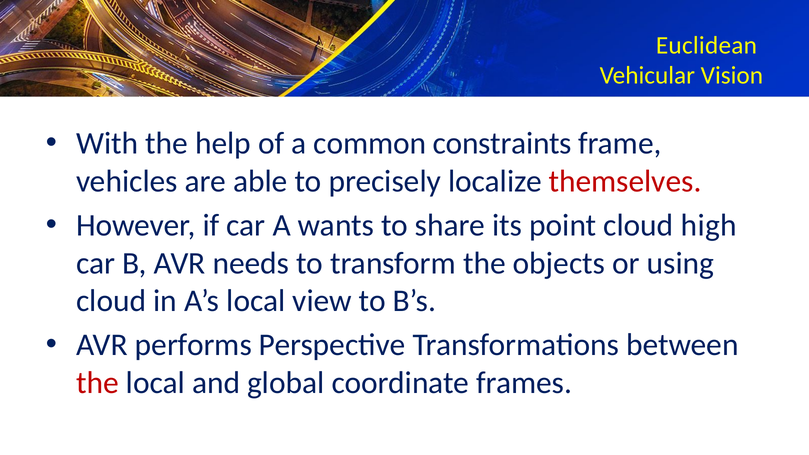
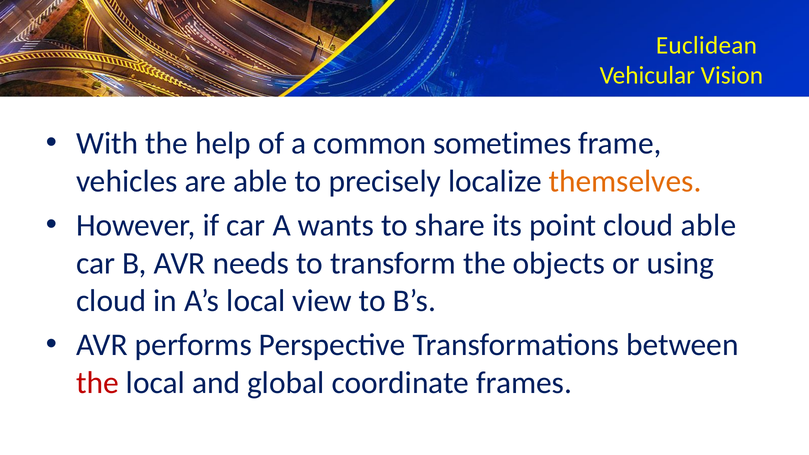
constraints: constraints -> sometimes
themselves colour: red -> orange
cloud high: high -> able
